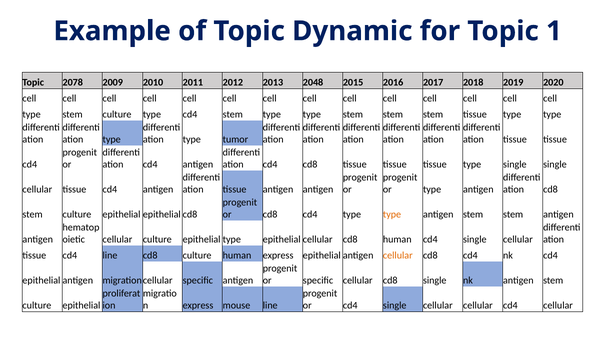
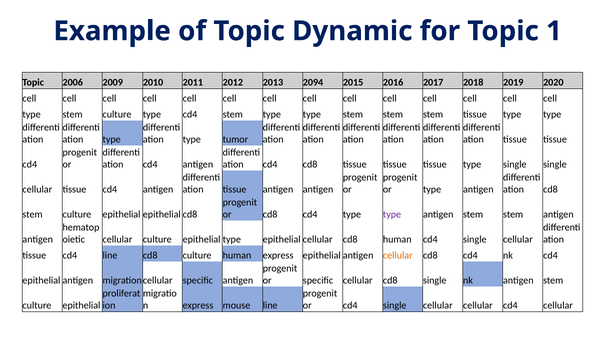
2078: 2078 -> 2006
2048: 2048 -> 2094
type at (392, 215) colour: orange -> purple
